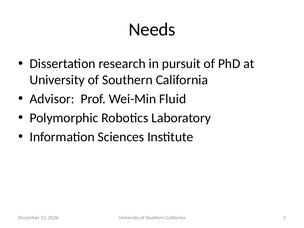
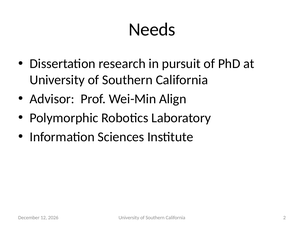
Fluid: Fluid -> Align
